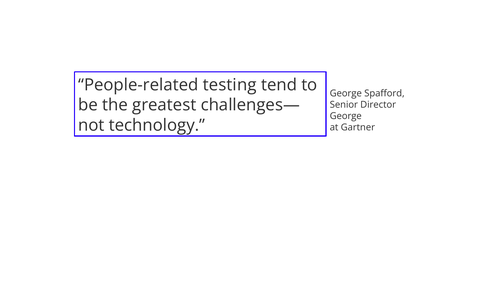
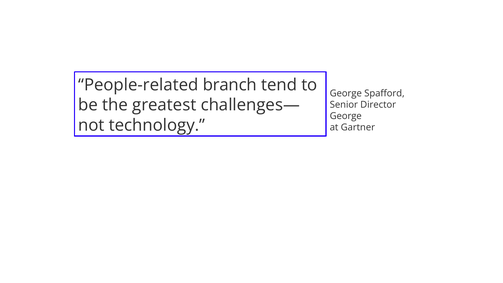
testing: testing -> branch
